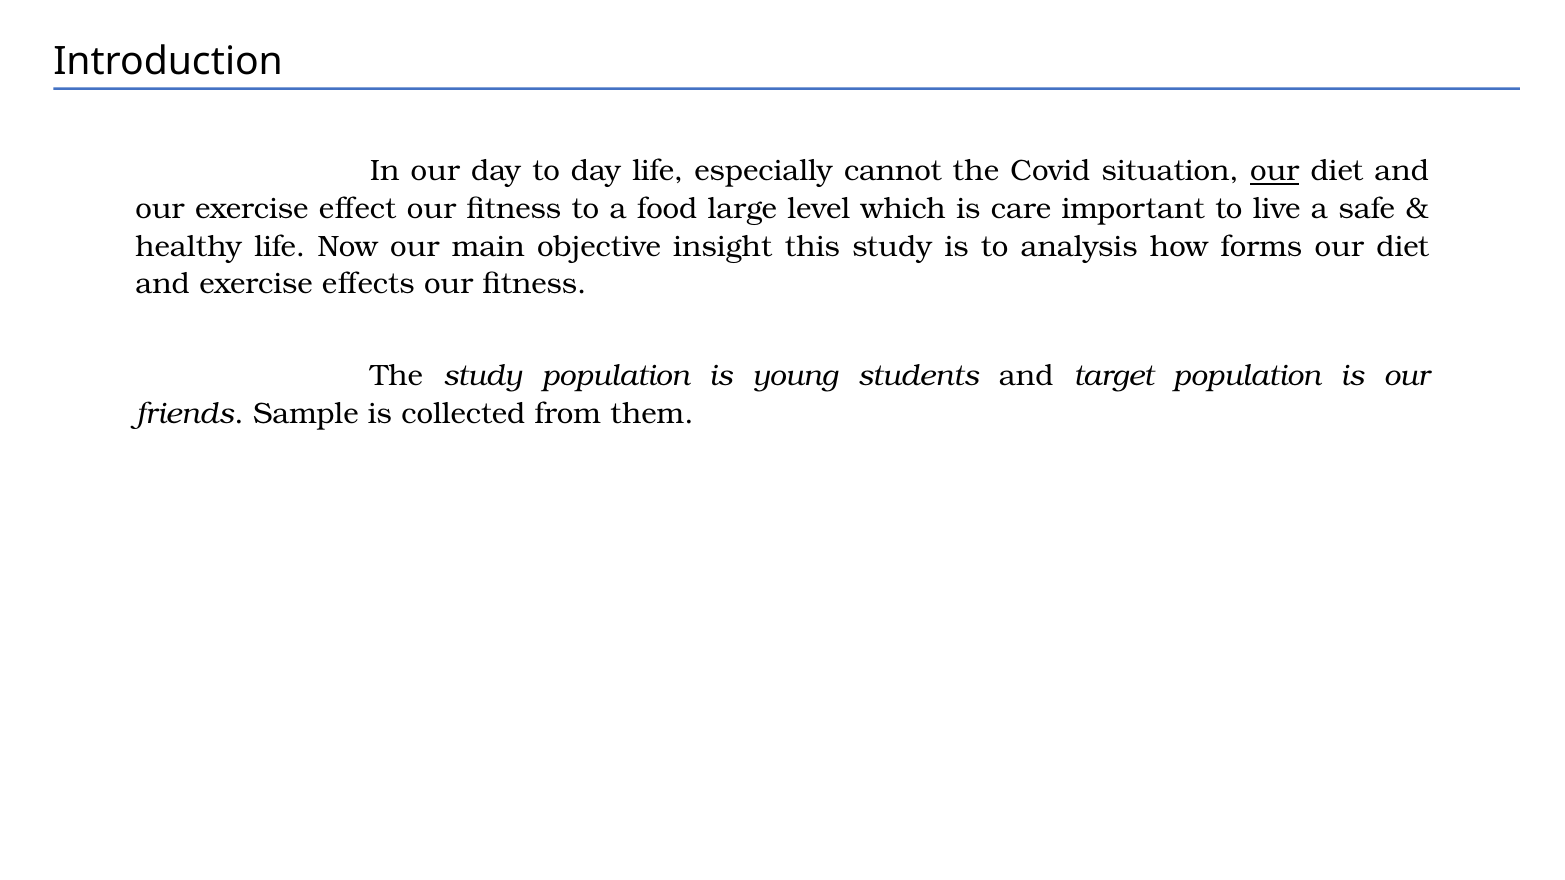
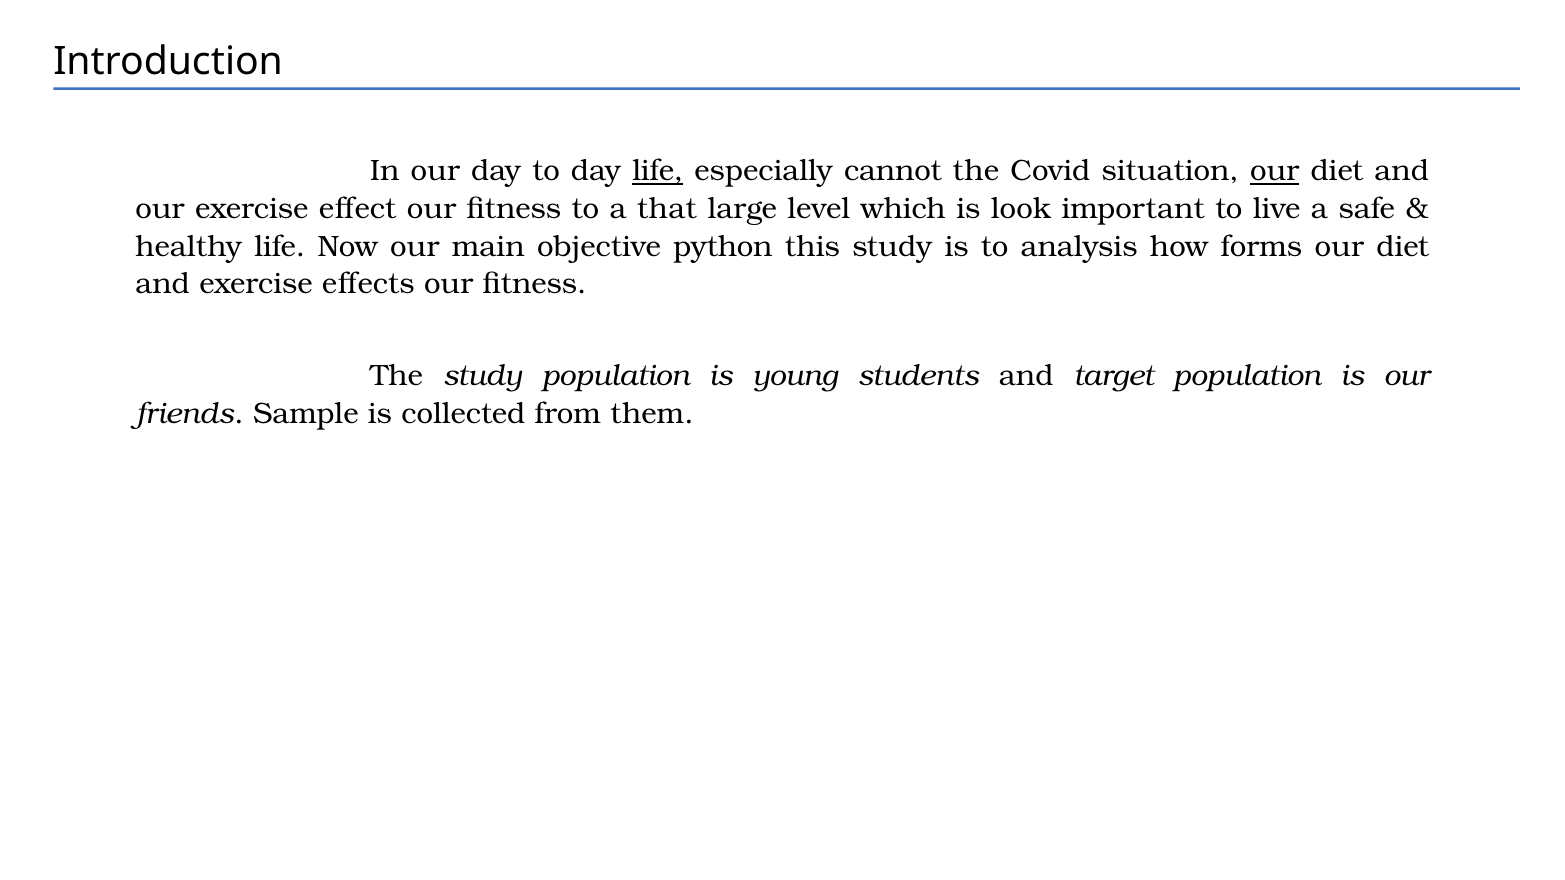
life at (658, 171) underline: none -> present
food: food -> that
care: care -> look
insight: insight -> python
